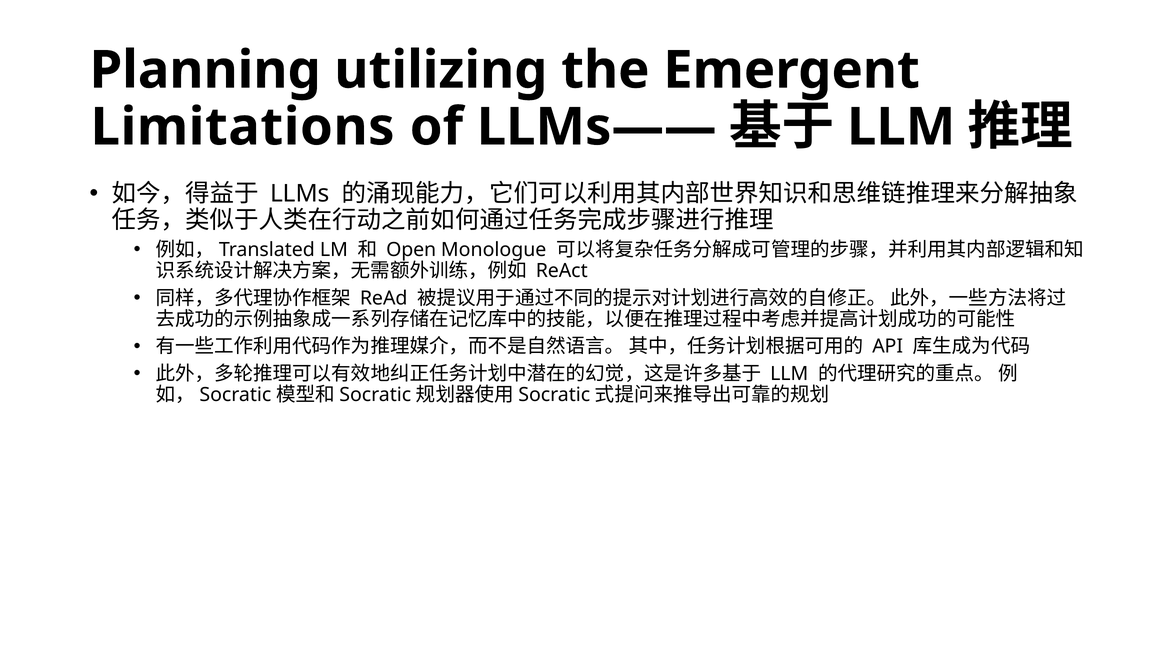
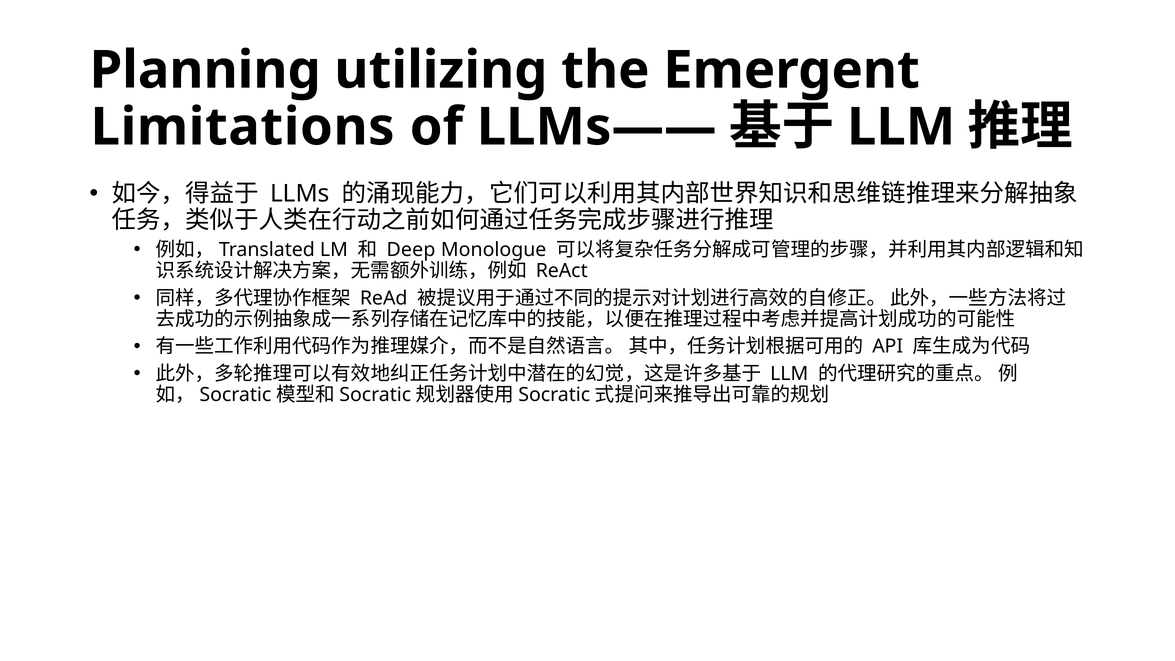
Open: Open -> Deep
